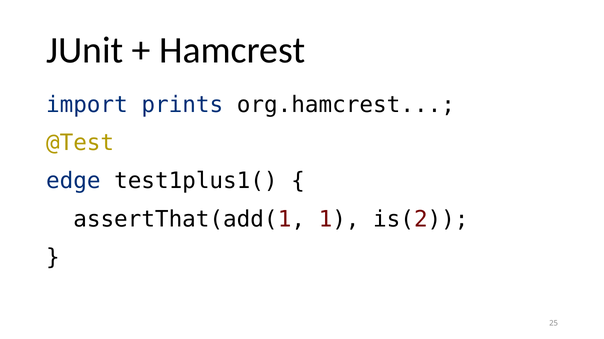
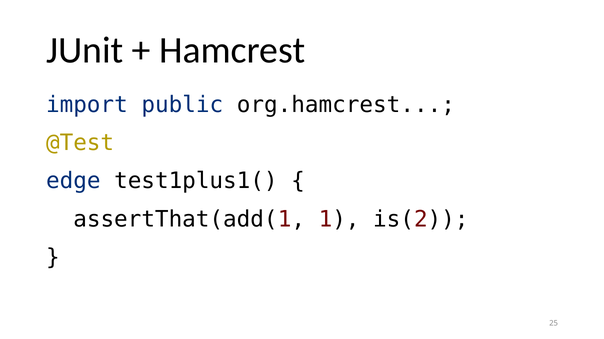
prints: prints -> public
